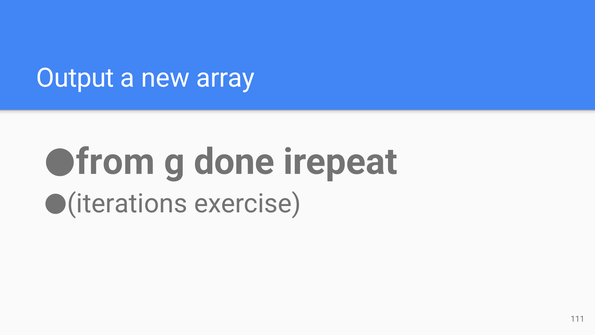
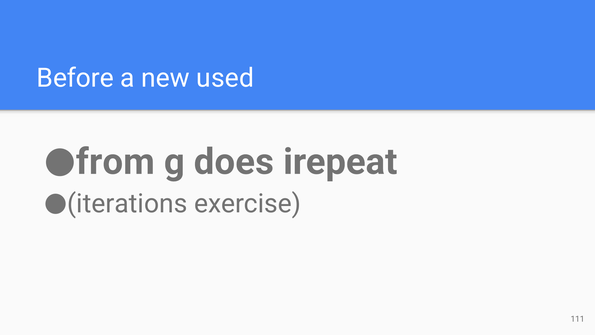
Output: Output -> Before
array: array -> used
done: done -> does
